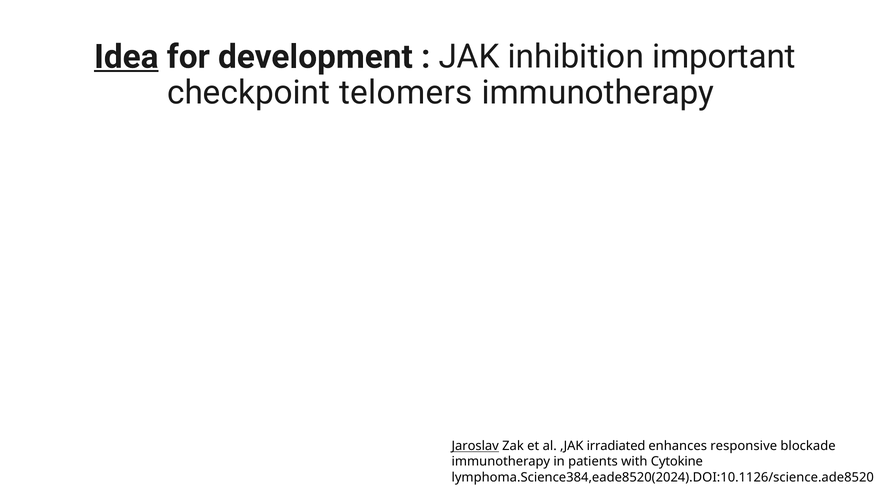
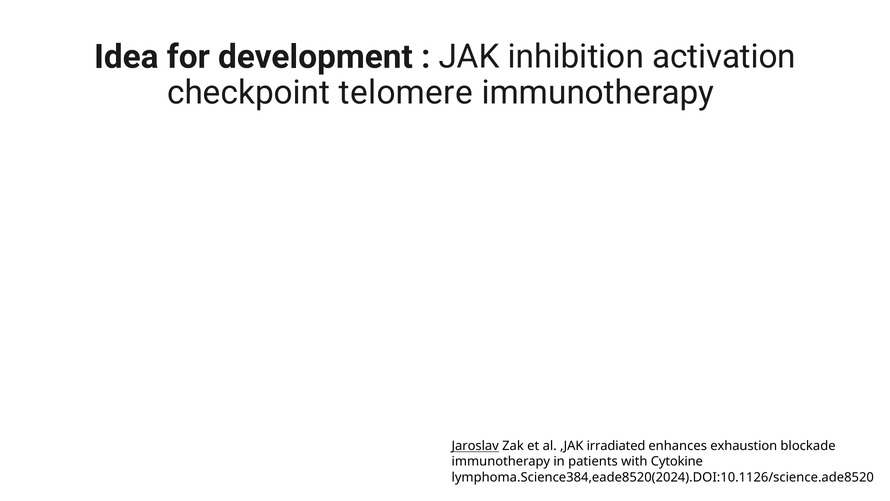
Idea underline: present -> none
important: important -> activation
telomers: telomers -> telomere
responsive: responsive -> exhaustion
